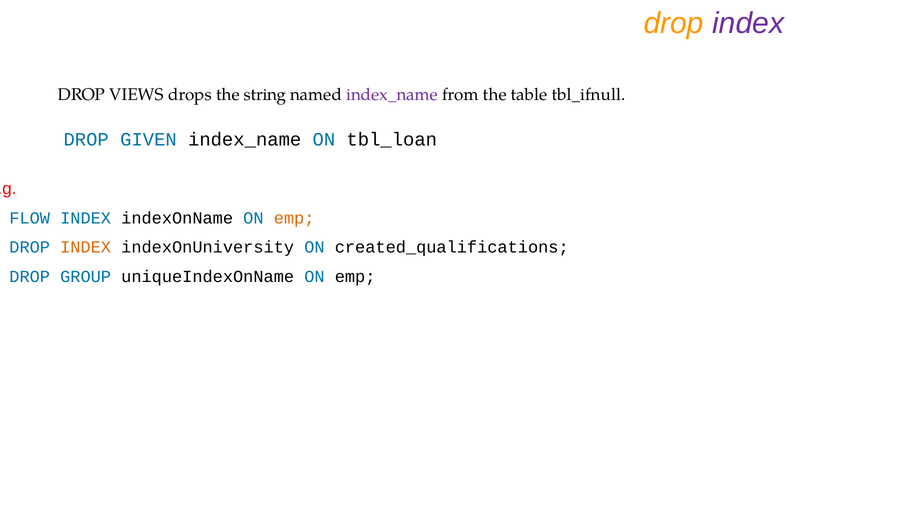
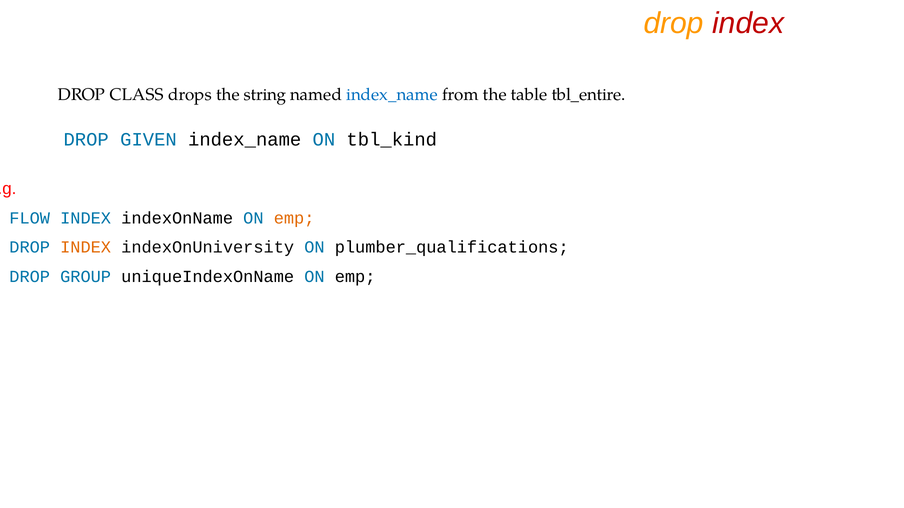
index at (748, 24) colour: purple -> red
VIEWS: VIEWS -> CLASS
index_name at (392, 95) colour: purple -> blue
tbl_ifnull: tbl_ifnull -> tbl_entire
tbl_loan: tbl_loan -> tbl_kind
created_qualifications: created_qualifications -> plumber_qualifications
